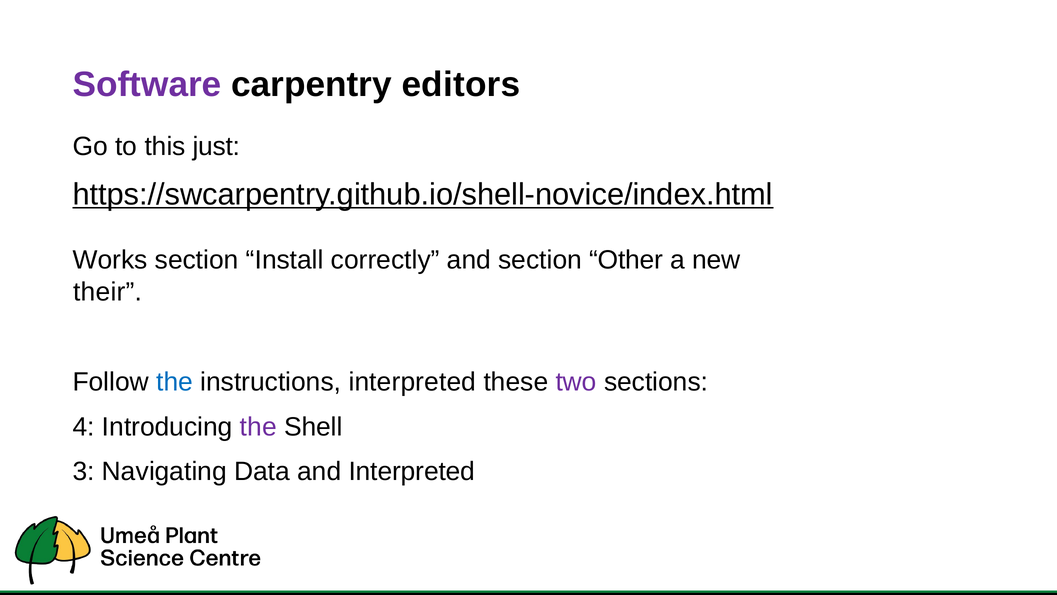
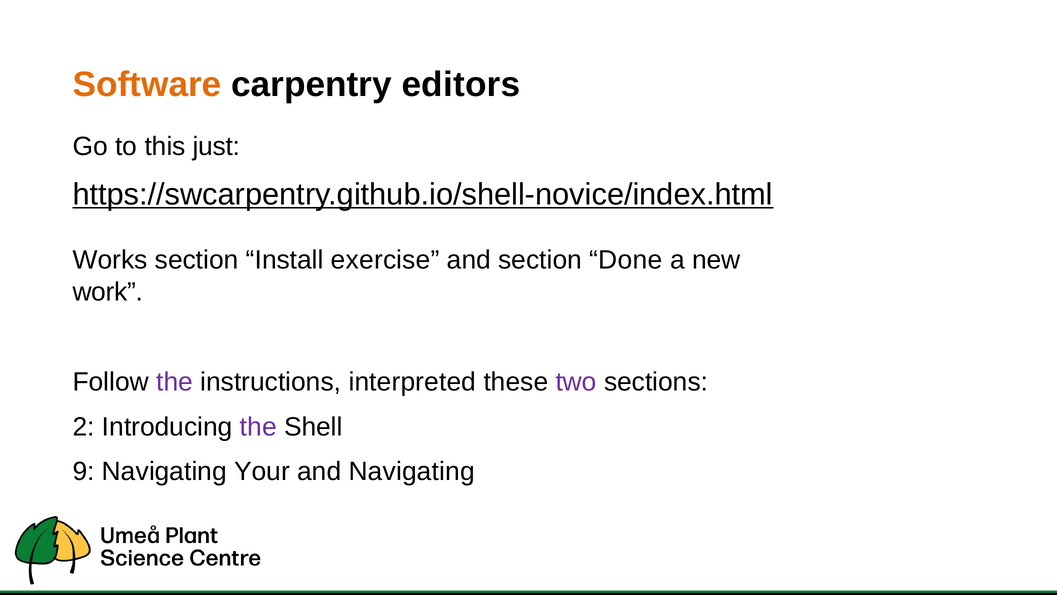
Software colour: purple -> orange
correctly: correctly -> exercise
Other: Other -> Done
their: their -> work
the at (175, 382) colour: blue -> purple
4: 4 -> 2
3: 3 -> 9
Data: Data -> Your
and Interpreted: Interpreted -> Navigating
